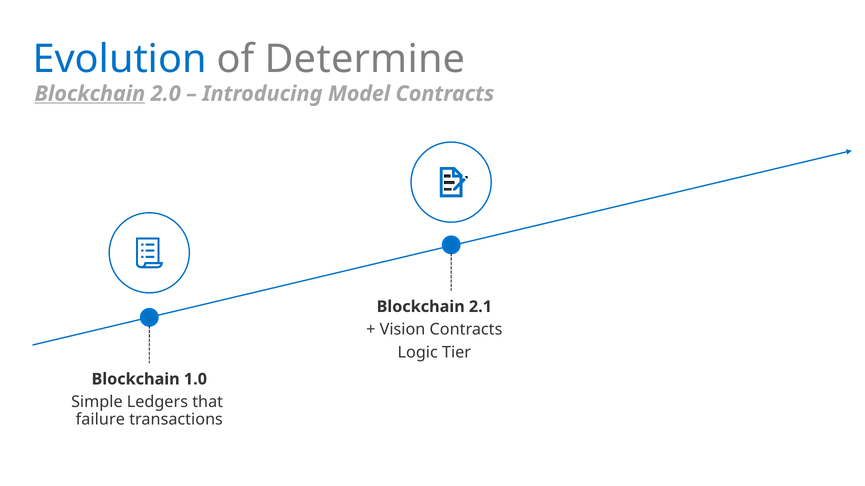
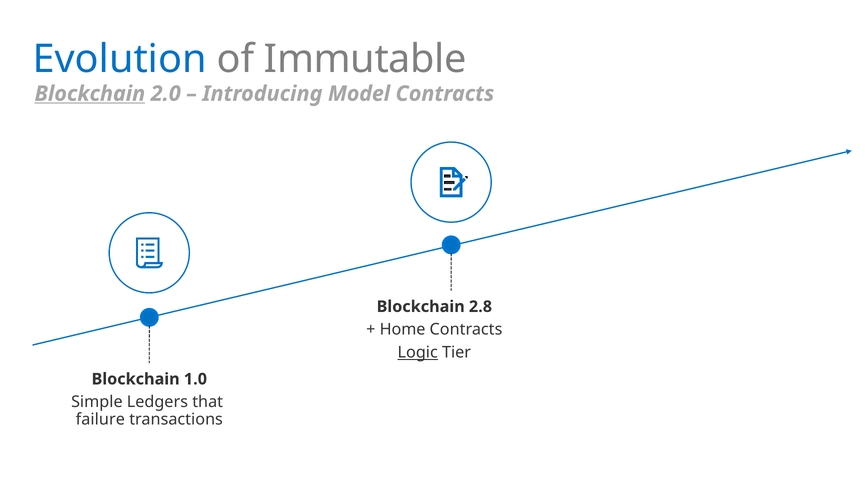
Determine: Determine -> Immutable
2.1: 2.1 -> 2.8
Vision: Vision -> Home
Logic underline: none -> present
